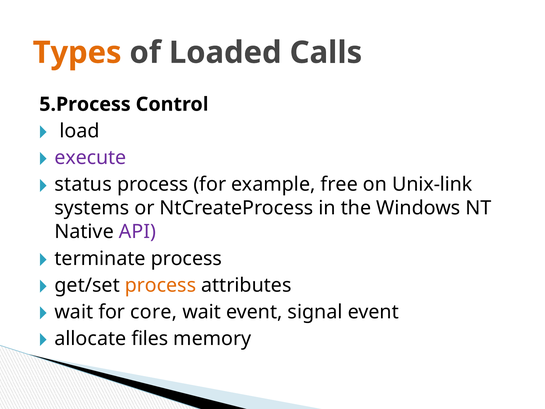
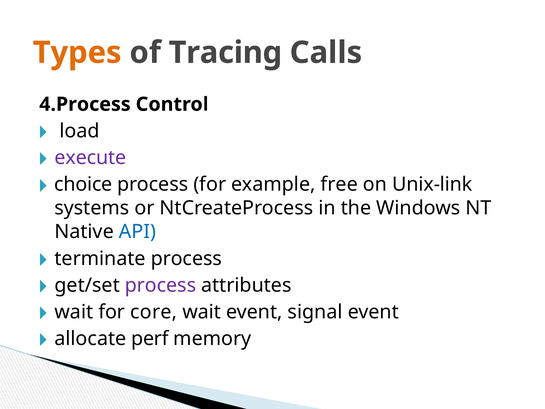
Loaded: Loaded -> Tracing
5.Process: 5.Process -> 4.Process
status: status -> choice
API colour: purple -> blue
process at (160, 285) colour: orange -> purple
files: files -> perf
